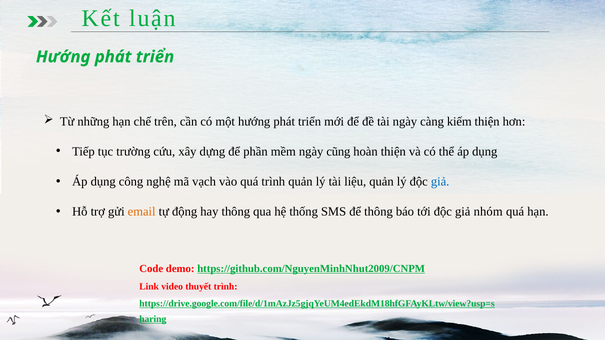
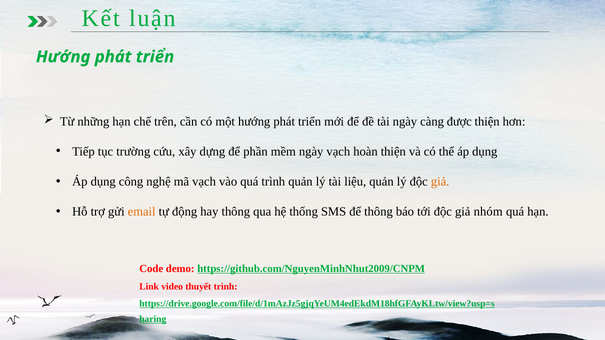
kiếm: kiếm -> được
ngày cũng: cũng -> vạch
giả at (440, 182) colour: blue -> orange
